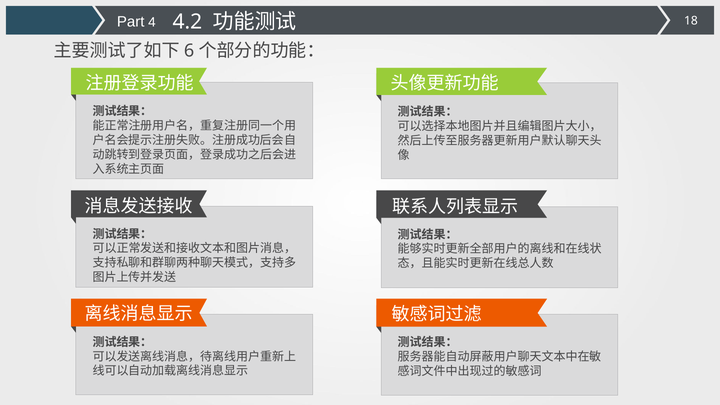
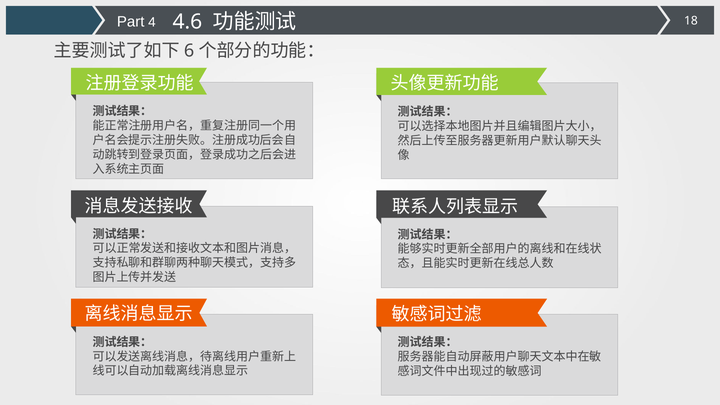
4.2: 4.2 -> 4.6
